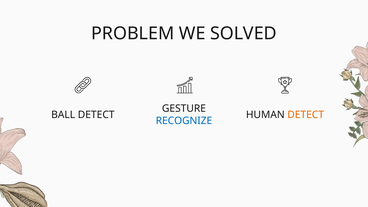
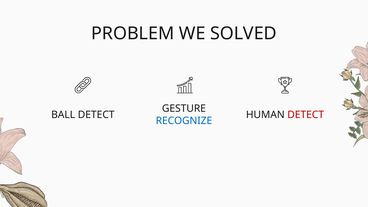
DETECT at (306, 115) colour: orange -> red
